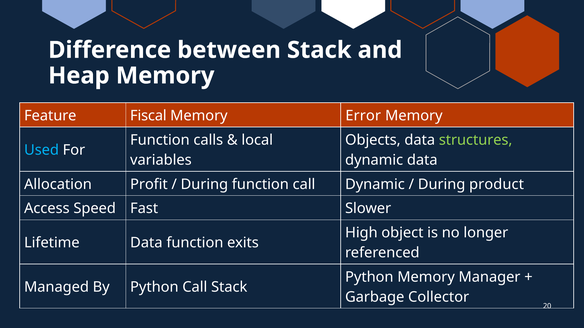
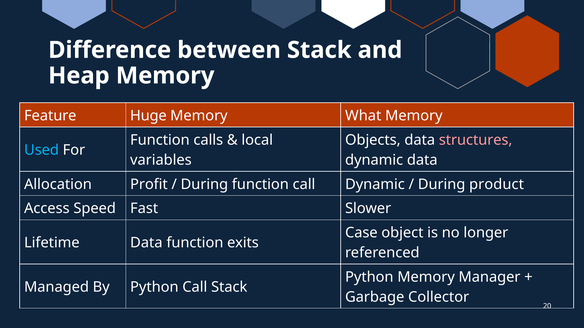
Fiscal: Fiscal -> Huge
Error: Error -> What
structures colour: light green -> pink
High: High -> Case
